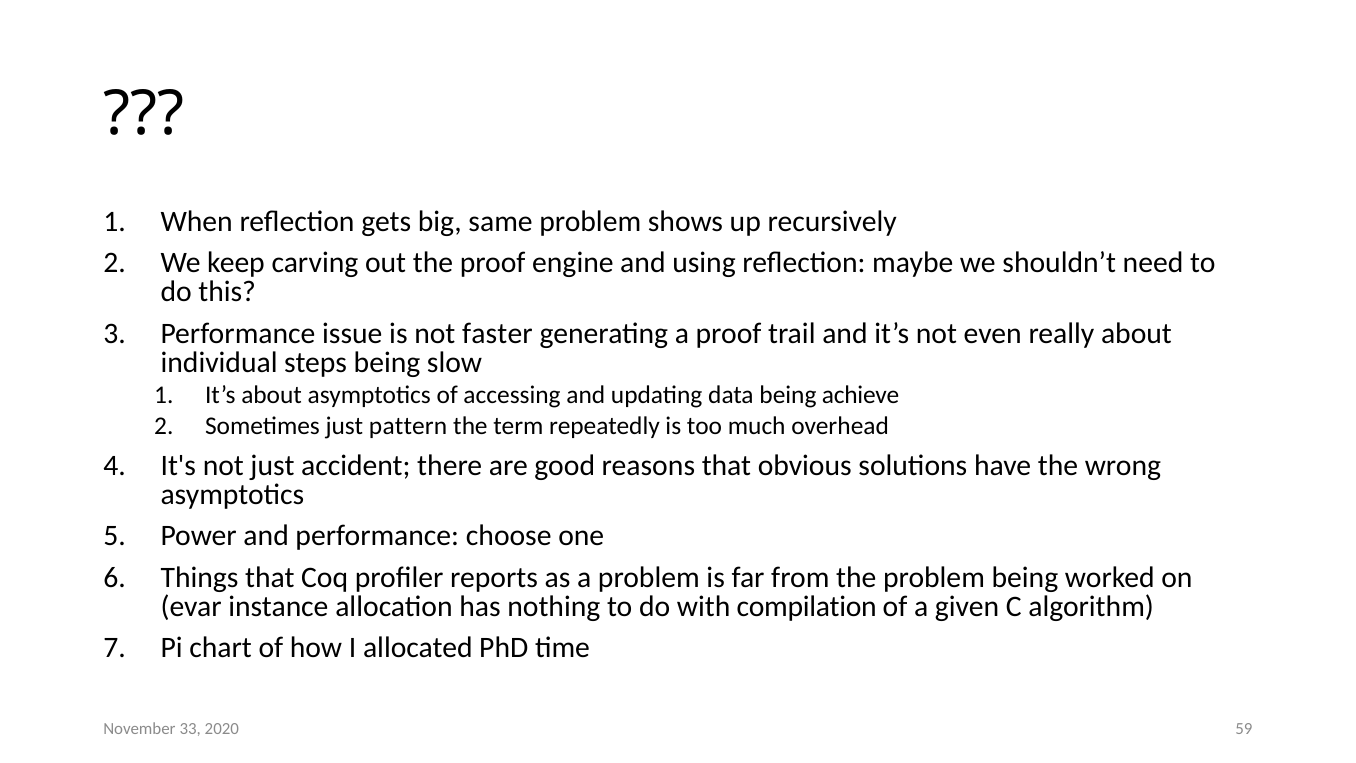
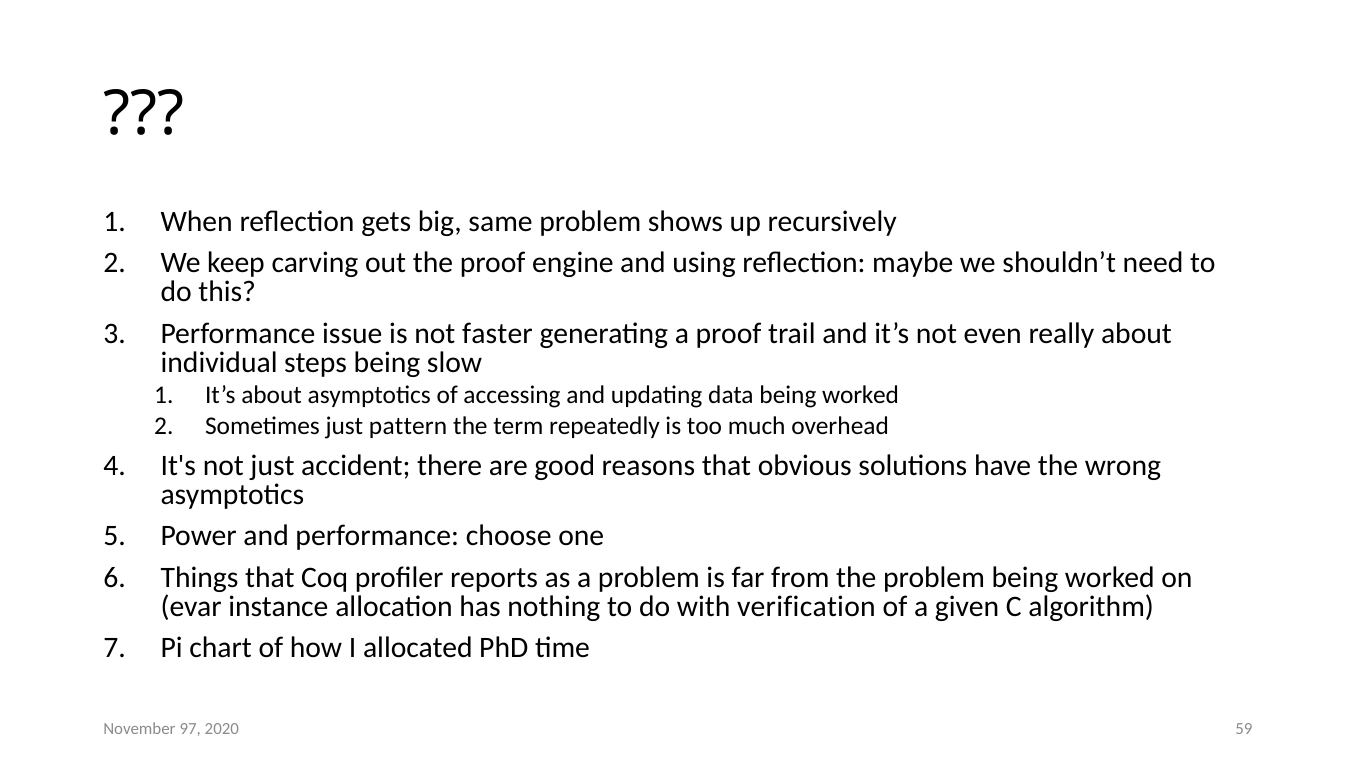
data being achieve: achieve -> worked
compilation: compilation -> verification
33: 33 -> 97
